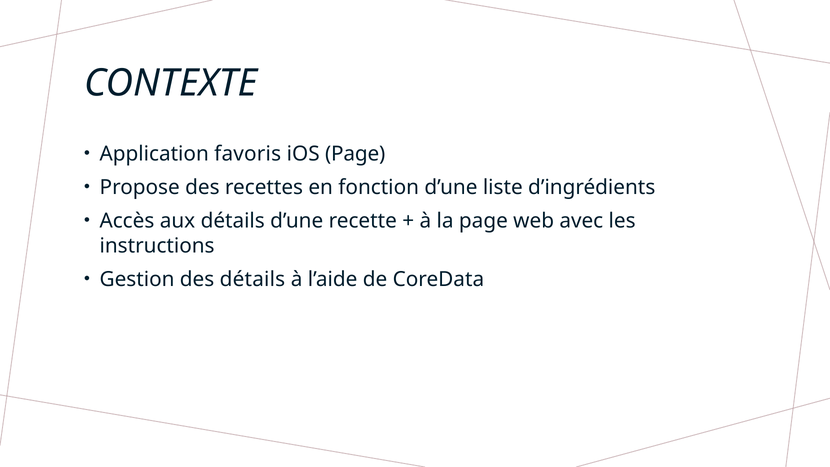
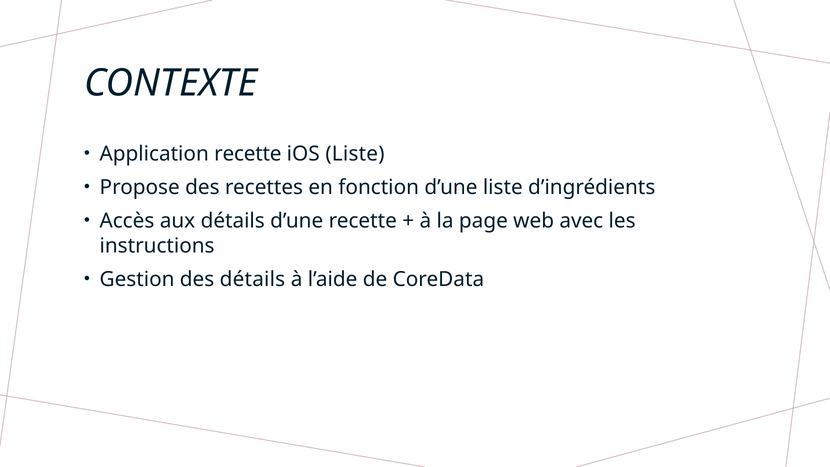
Application favoris: favoris -> recette
iOS Page: Page -> Liste
